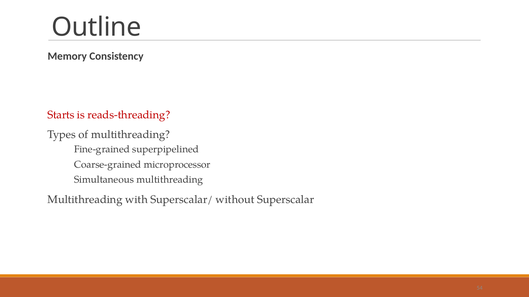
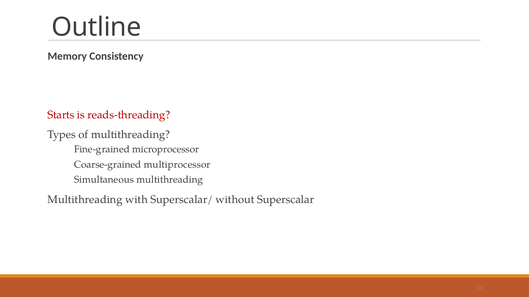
superpipelined: superpipelined -> microprocessor
microprocessor: microprocessor -> multiprocessor
